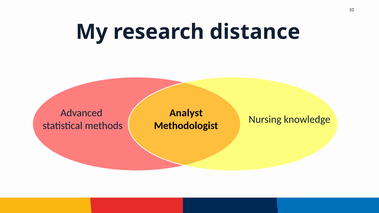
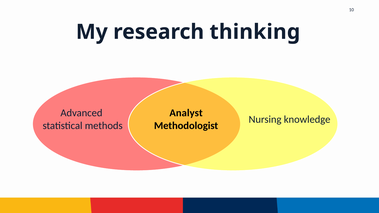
distance: distance -> thinking
